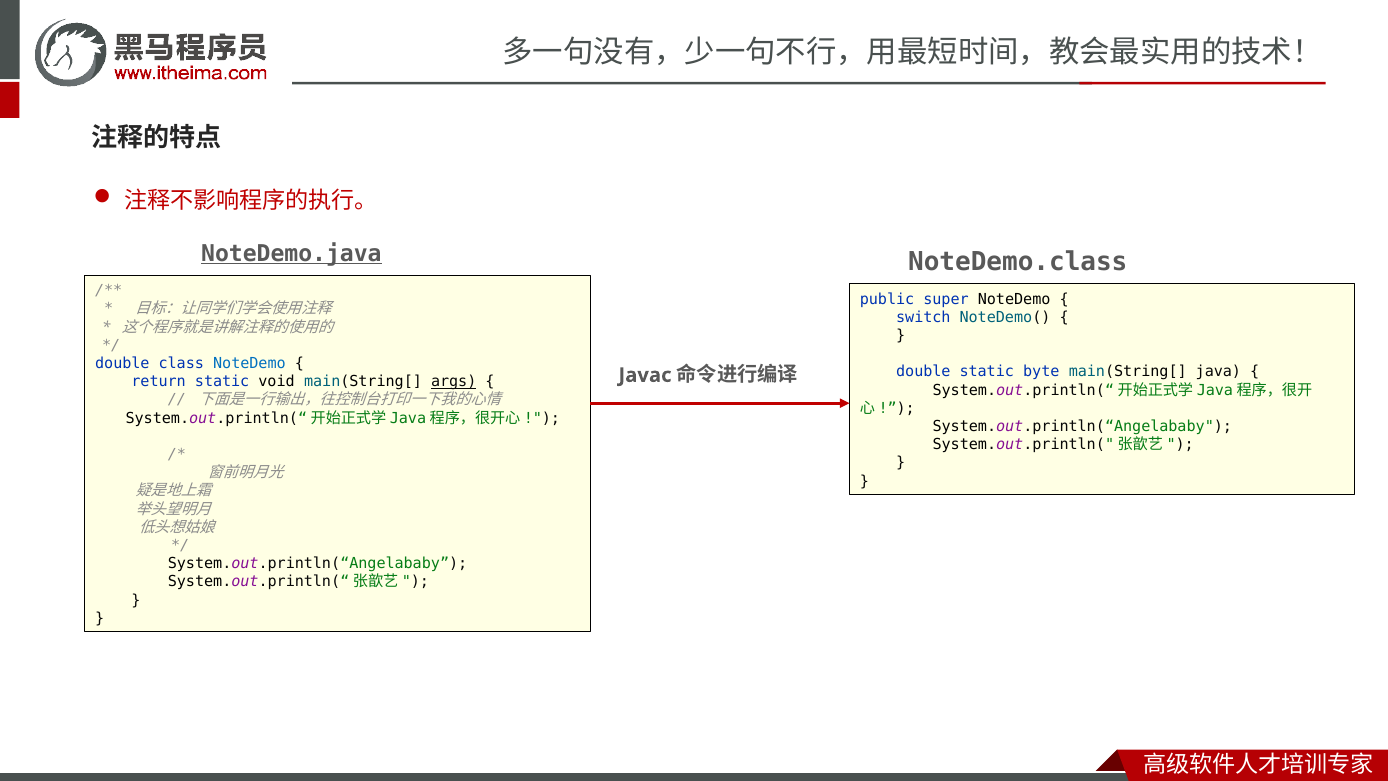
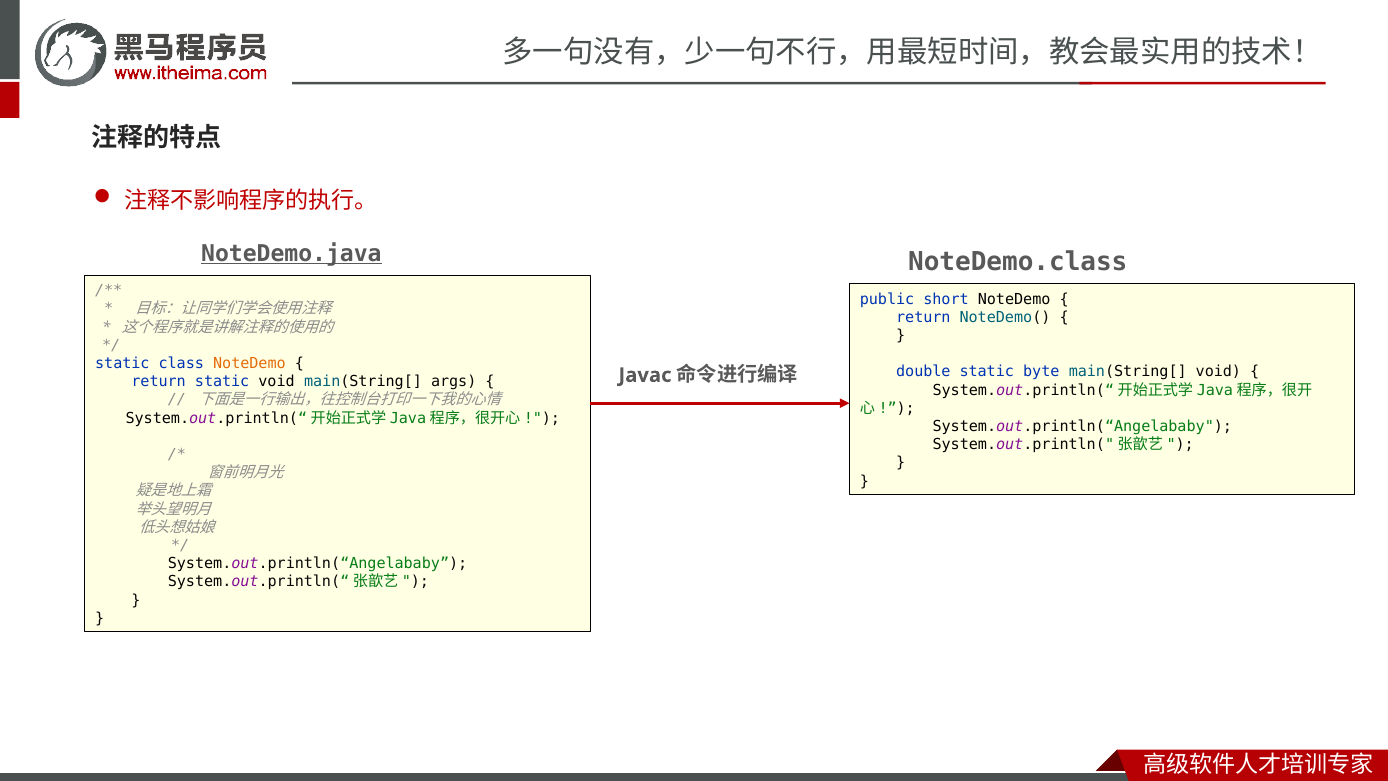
super: super -> short
switch at (923, 317): switch -> return
double at (122, 363): double -> static
NoteDemo at (249, 363) colour: blue -> orange
main(String[ java: java -> void
args underline: present -> none
